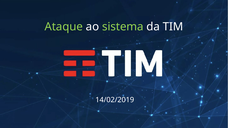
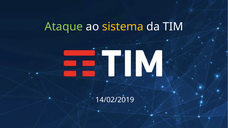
sistema colour: light green -> yellow
